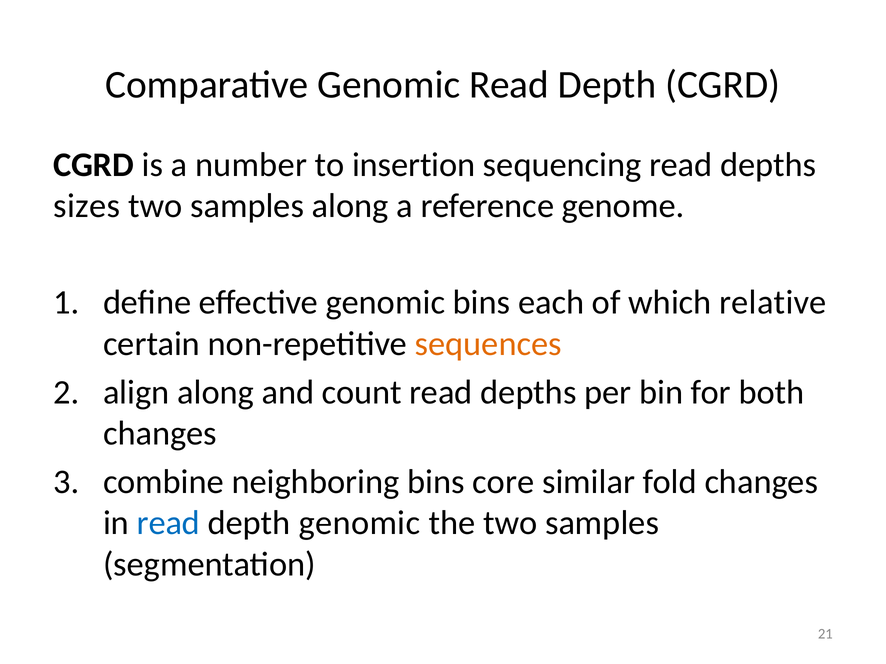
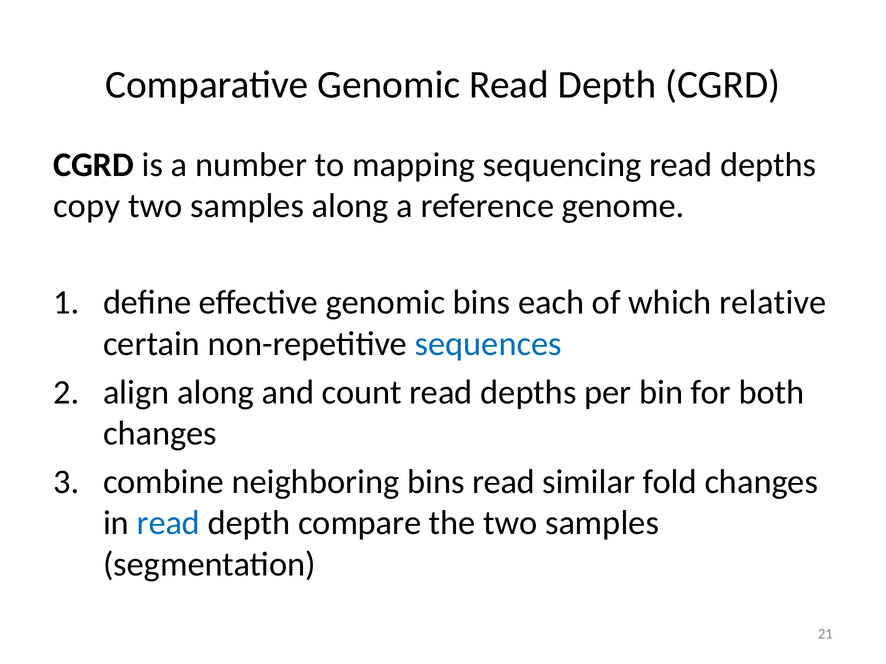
insertion: insertion -> mapping
sizes: sizes -> copy
sequences colour: orange -> blue
bins core: core -> read
depth genomic: genomic -> compare
